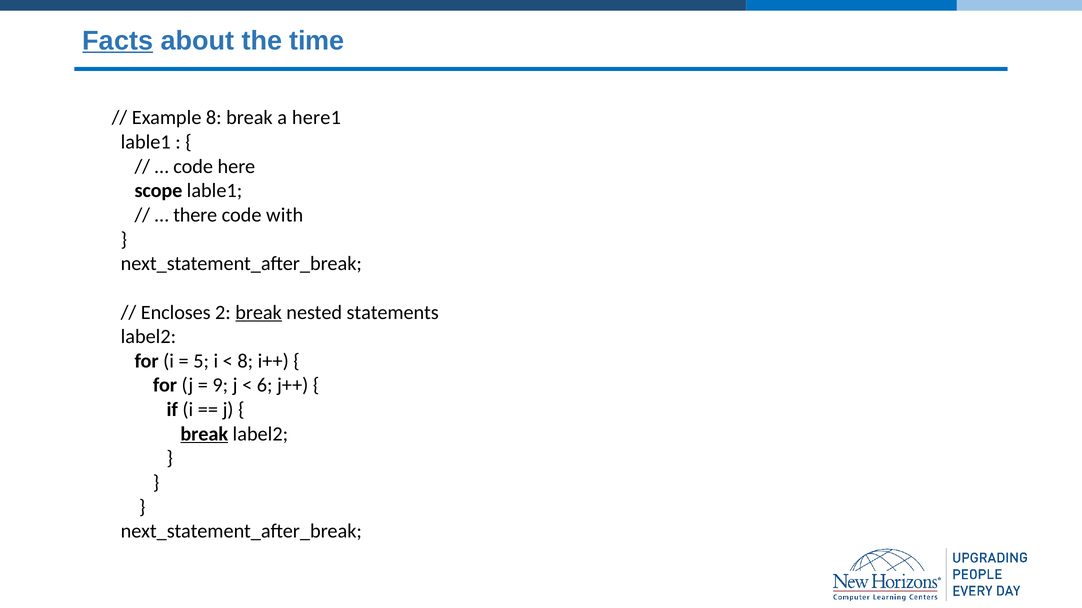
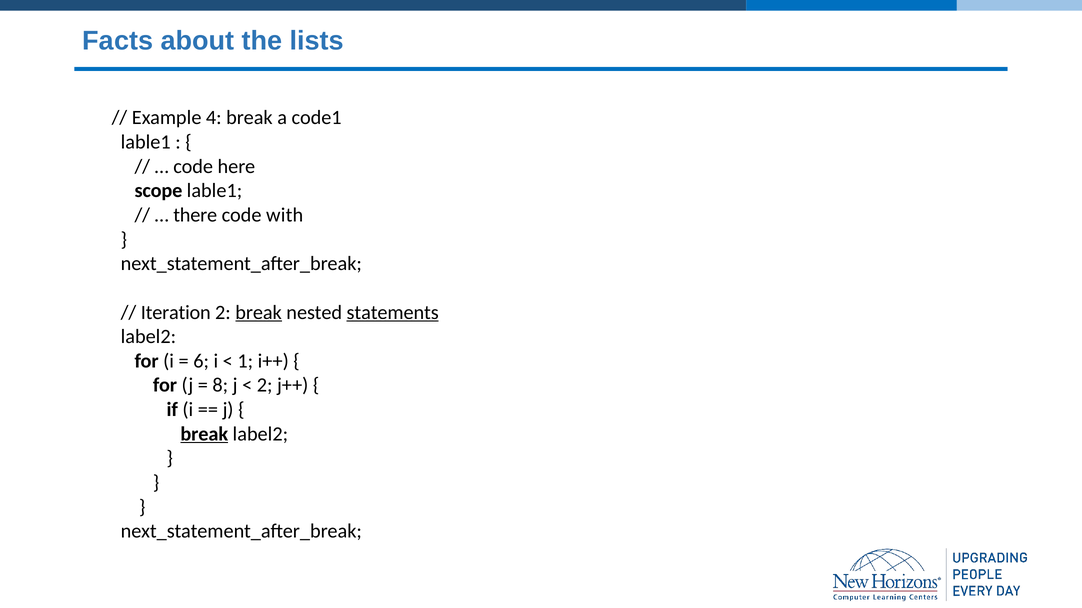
Facts underline: present -> none
time: time -> lists
Example 8: 8 -> 4
here1: here1 -> code1
Encloses: Encloses -> Iteration
statements underline: none -> present
5: 5 -> 6
8 at (245, 361): 8 -> 1
9: 9 -> 8
6 at (265, 386): 6 -> 2
